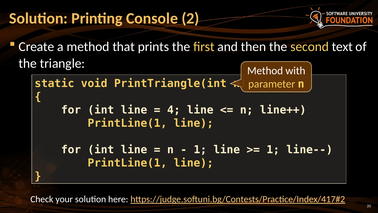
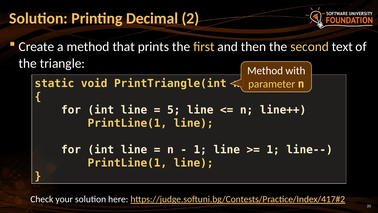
Console: Console -> Decimal
4: 4 -> 5
